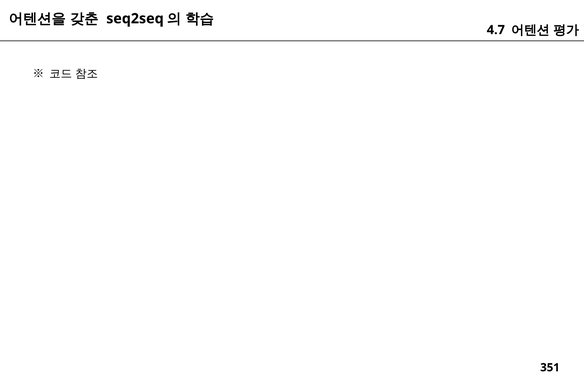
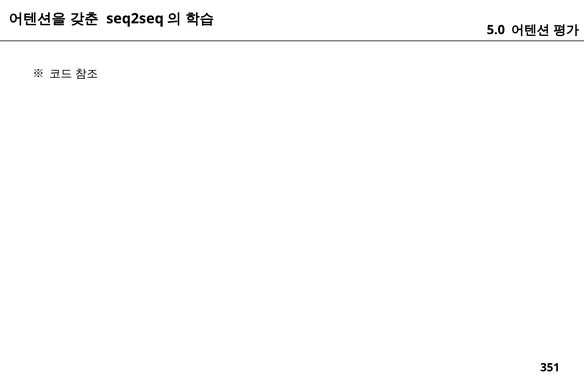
4.7: 4.7 -> 5.0
